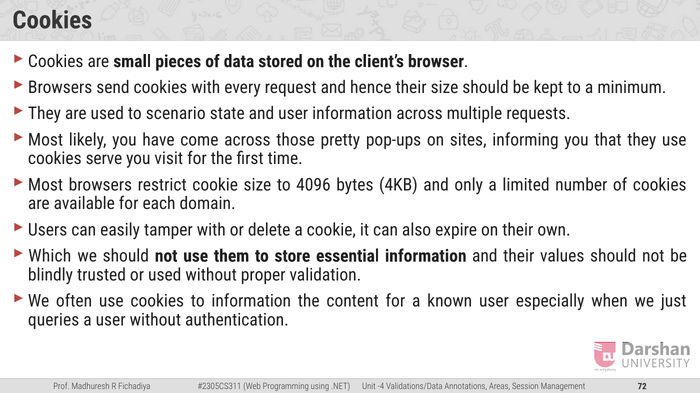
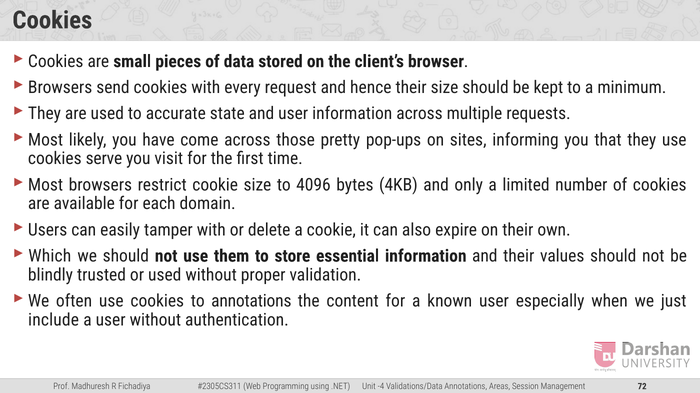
scenario: scenario -> accurate
to information: information -> annotations
queries: queries -> include
